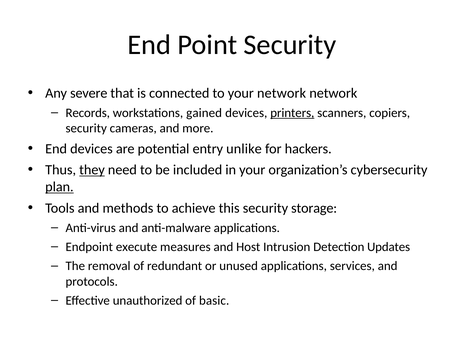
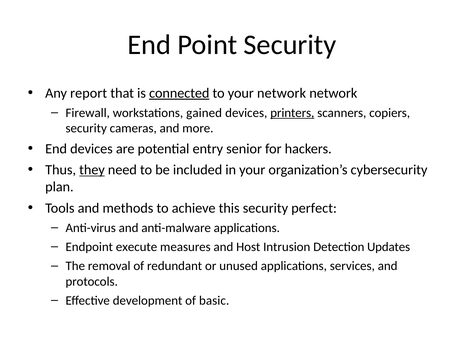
severe: severe -> report
connected underline: none -> present
Records: Records -> Firewall
unlike: unlike -> senior
plan underline: present -> none
storage: storage -> perfect
unauthorized: unauthorized -> development
